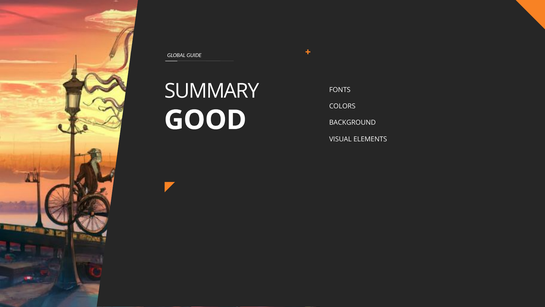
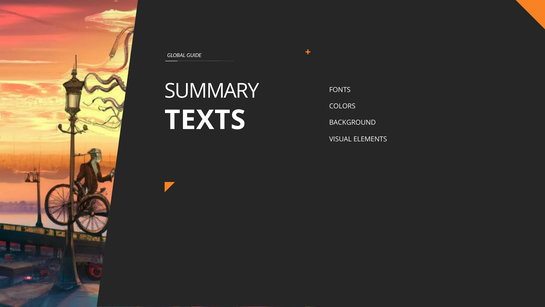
GOOD: GOOD -> TEXTS
